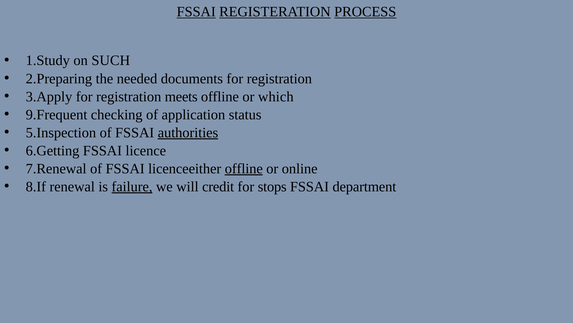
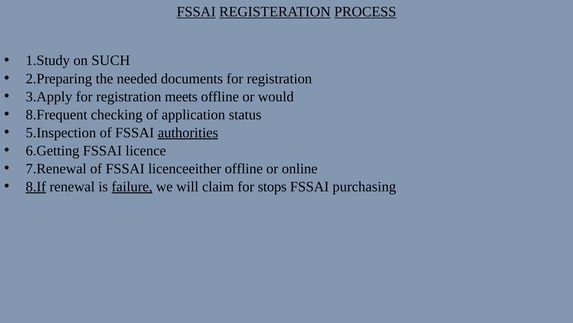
which: which -> would
9.Frequent: 9.Frequent -> 8.Frequent
offline at (244, 168) underline: present -> none
8.If underline: none -> present
credit: credit -> claim
department: department -> purchasing
